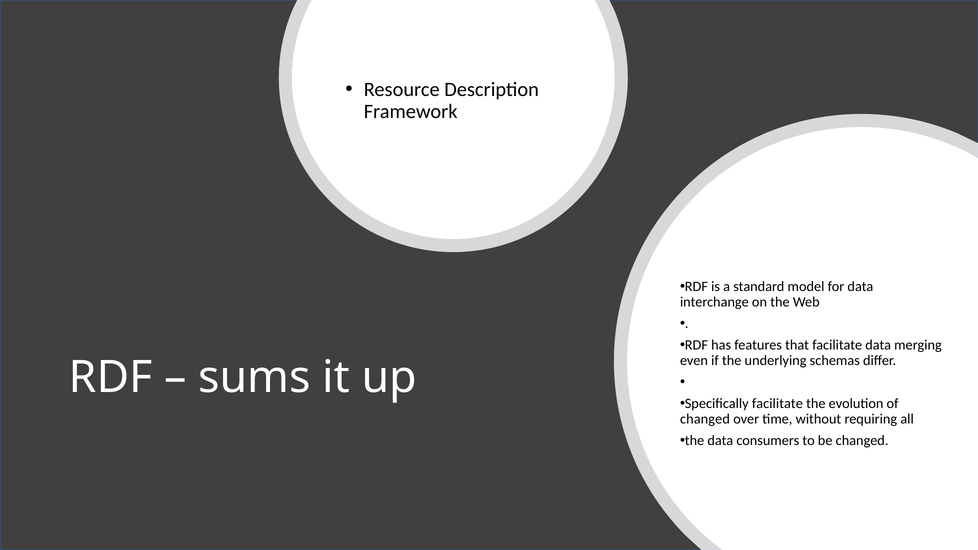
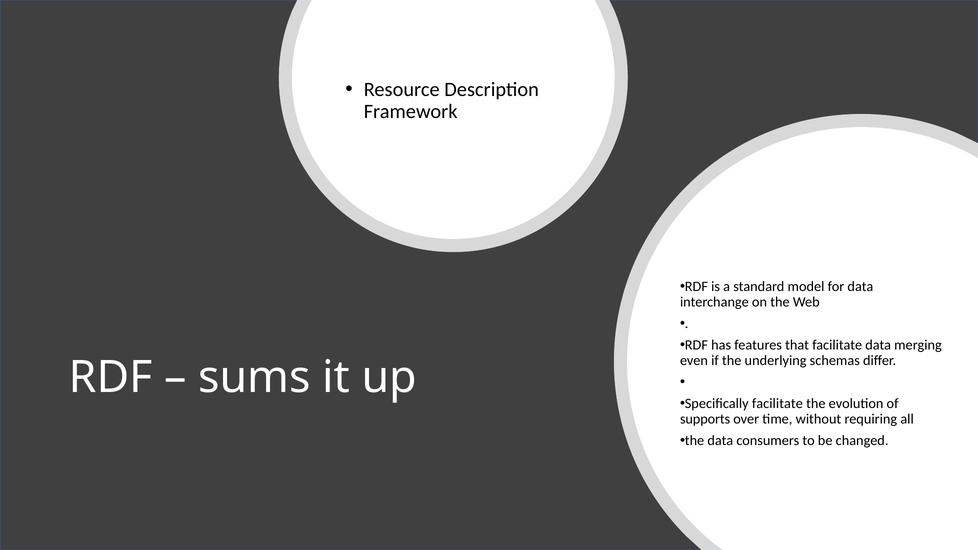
changed at (705, 419): changed -> supports
